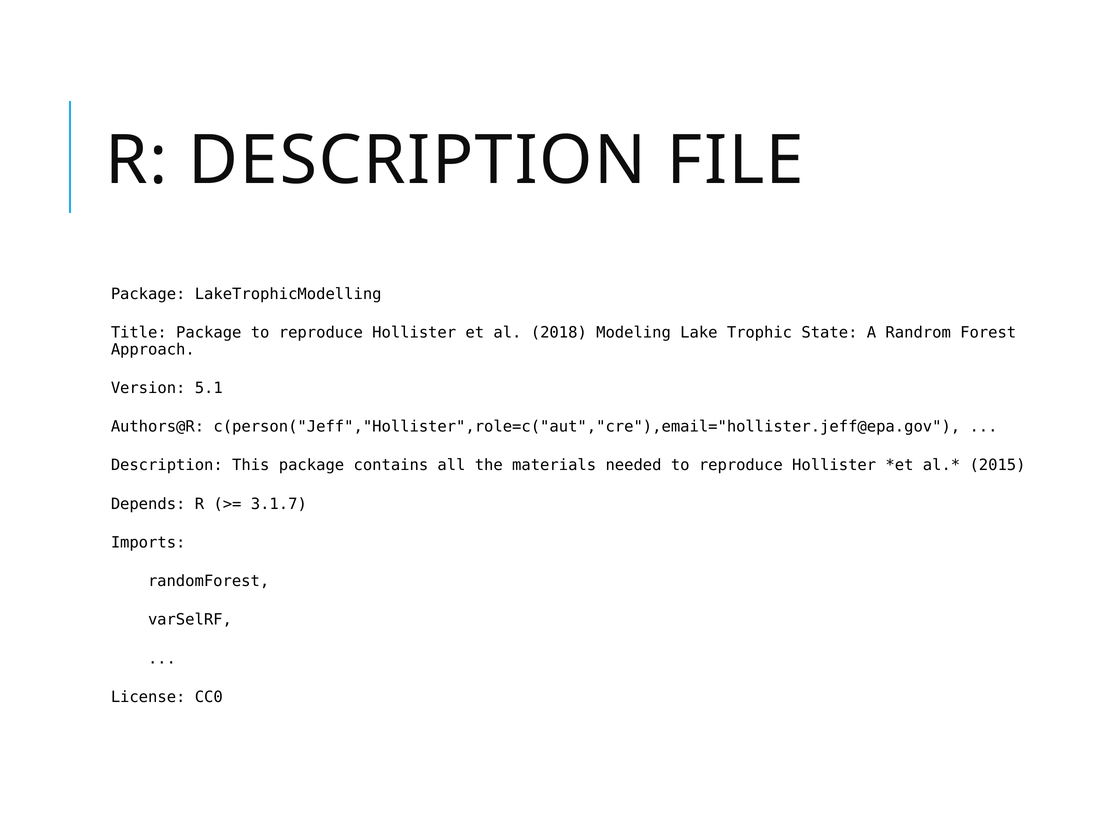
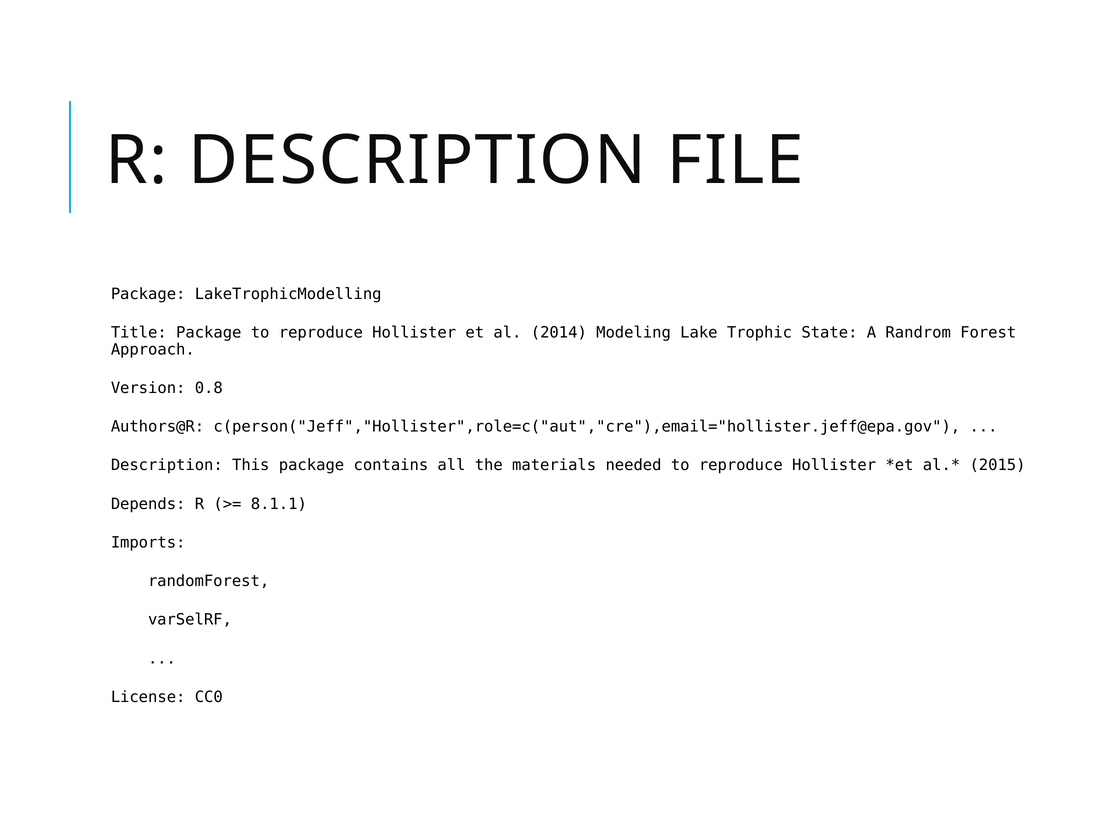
2018: 2018 -> 2014
5.1: 5.1 -> 0.8
3.1.7: 3.1.7 -> 8.1.1
